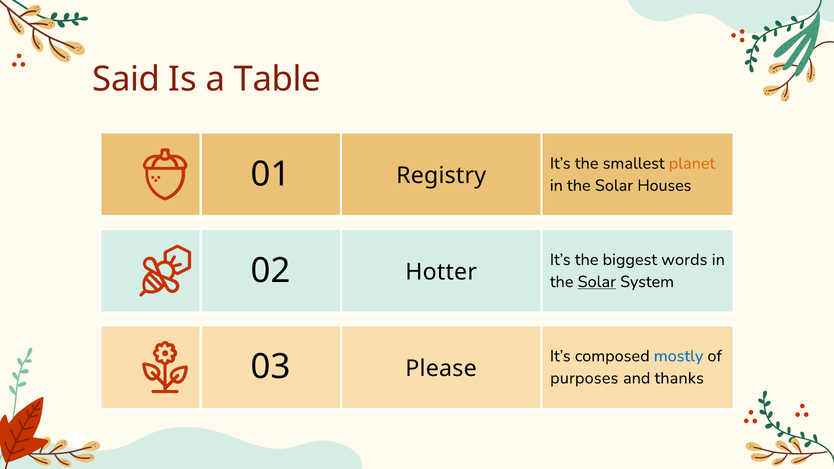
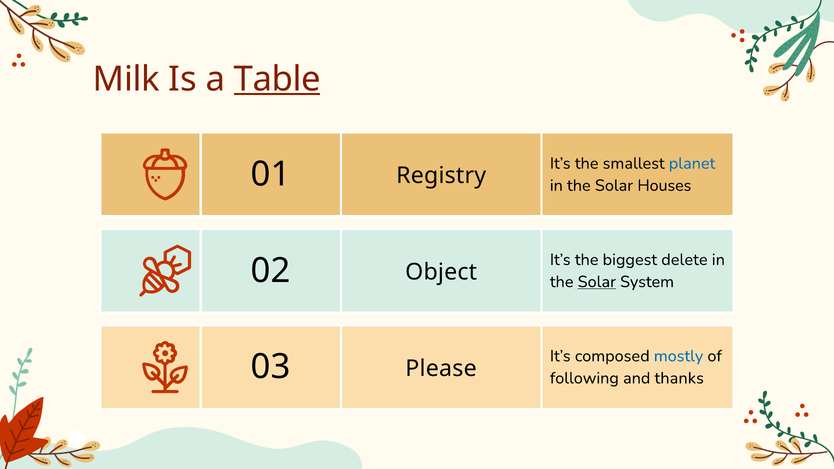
Said: Said -> Milk
Table underline: none -> present
planet colour: orange -> blue
words: words -> delete
Hotter: Hotter -> Object
purposes: purposes -> following
